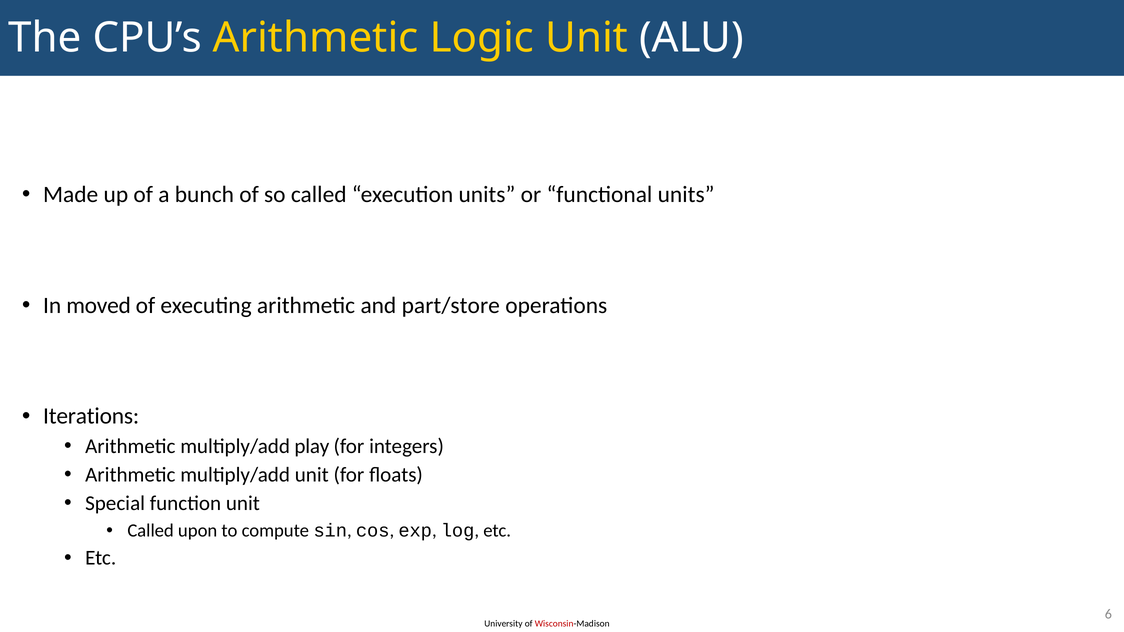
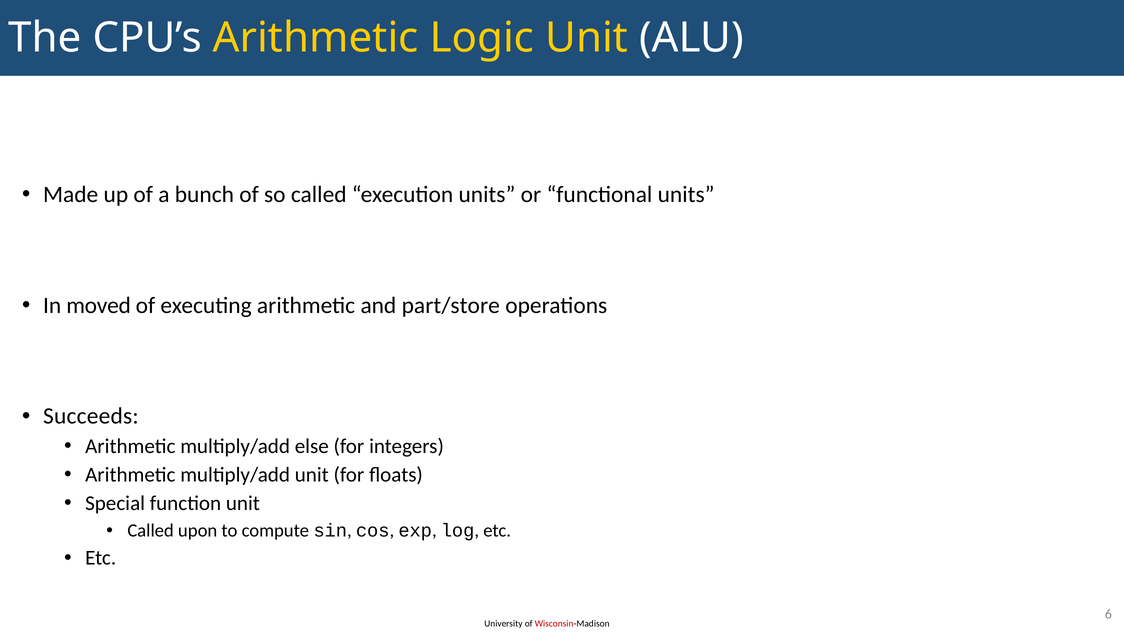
Iterations: Iterations -> Succeeds
play: play -> else
